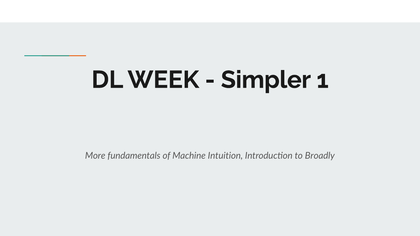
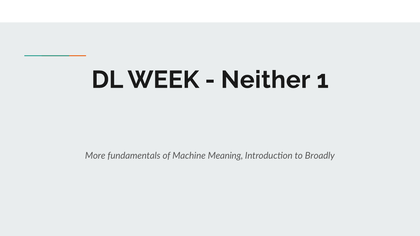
Simpler: Simpler -> Neither
Intuition: Intuition -> Meaning
